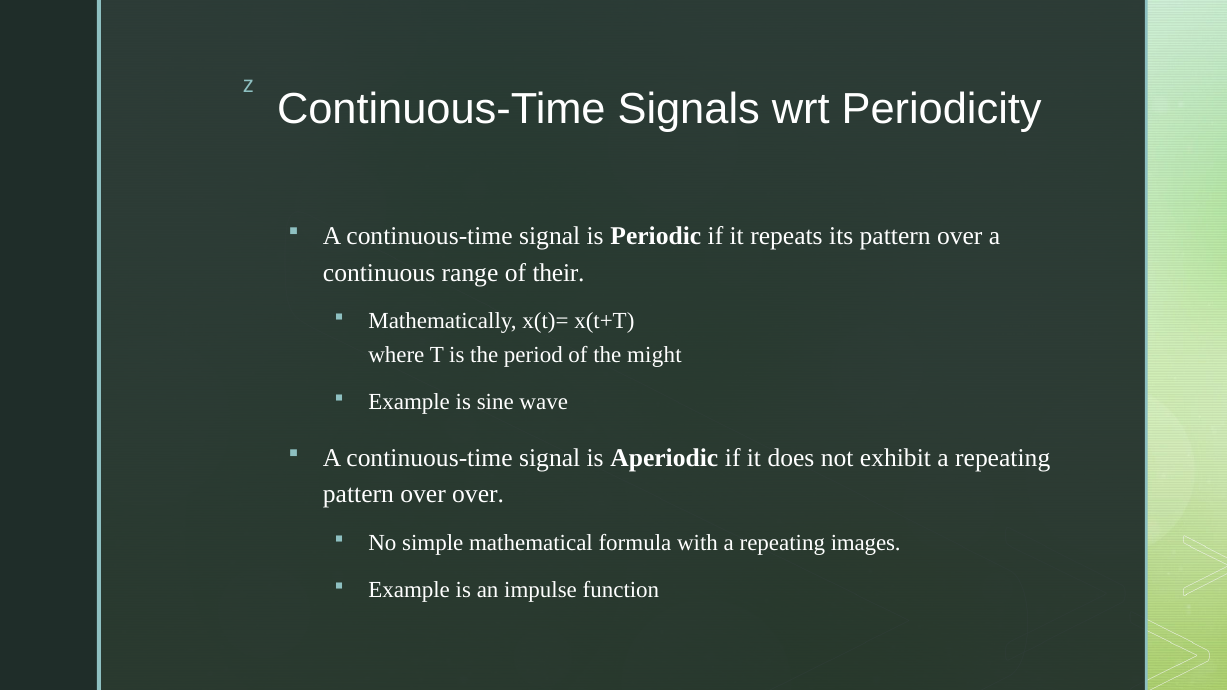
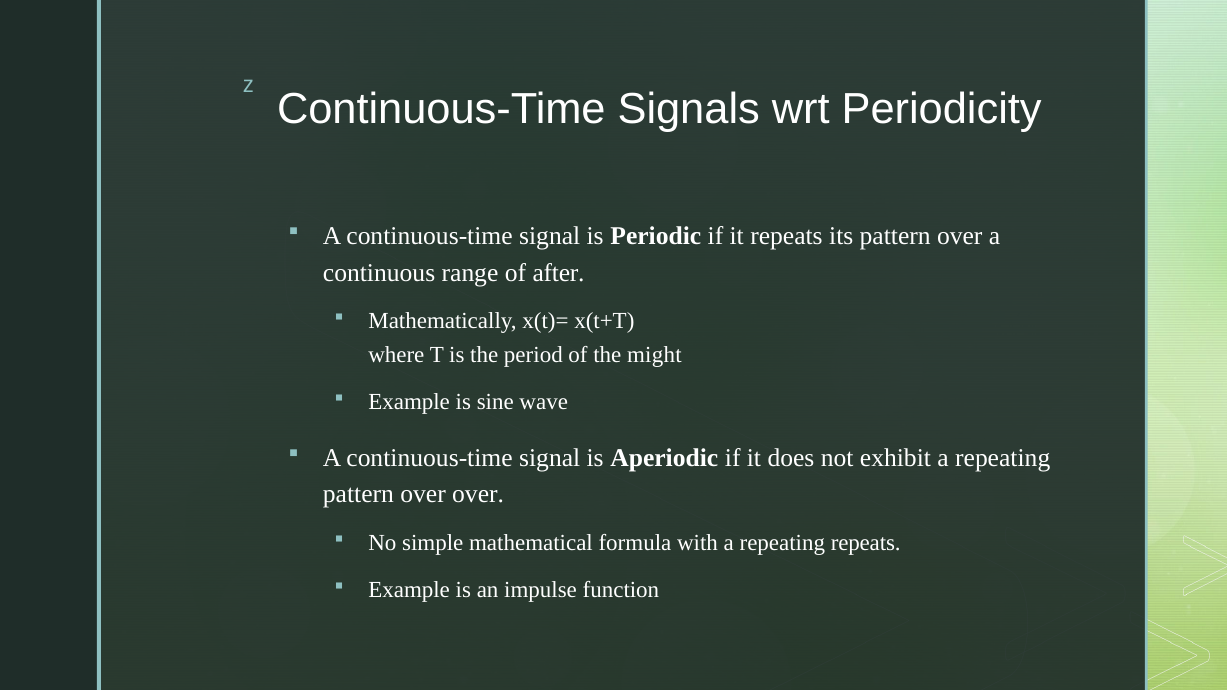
their: their -> after
repeating images: images -> repeats
